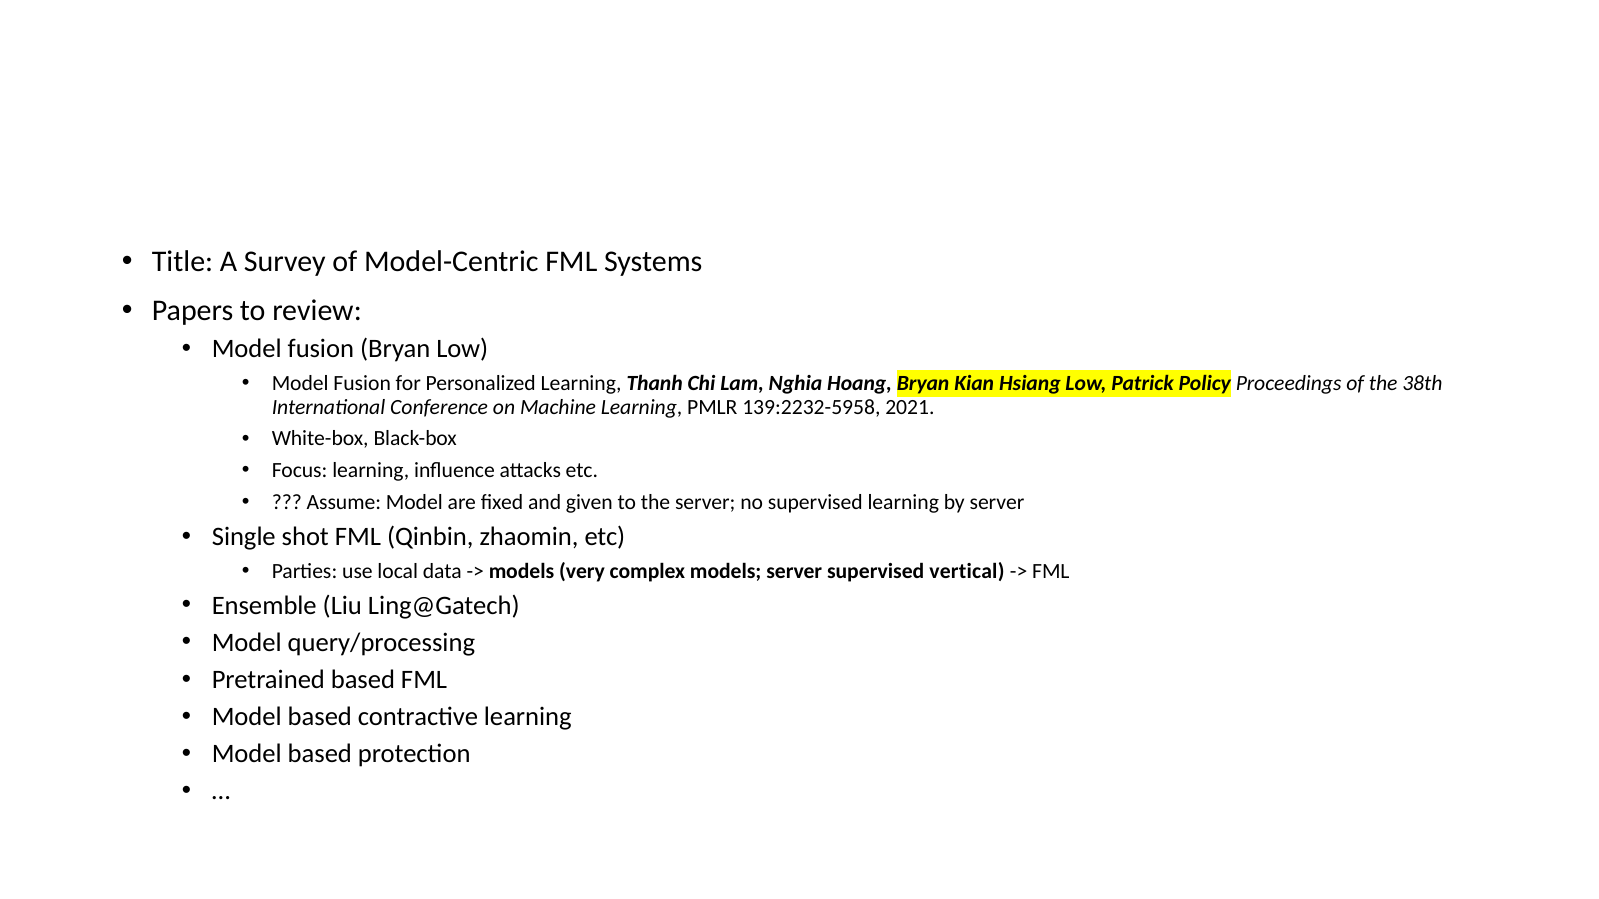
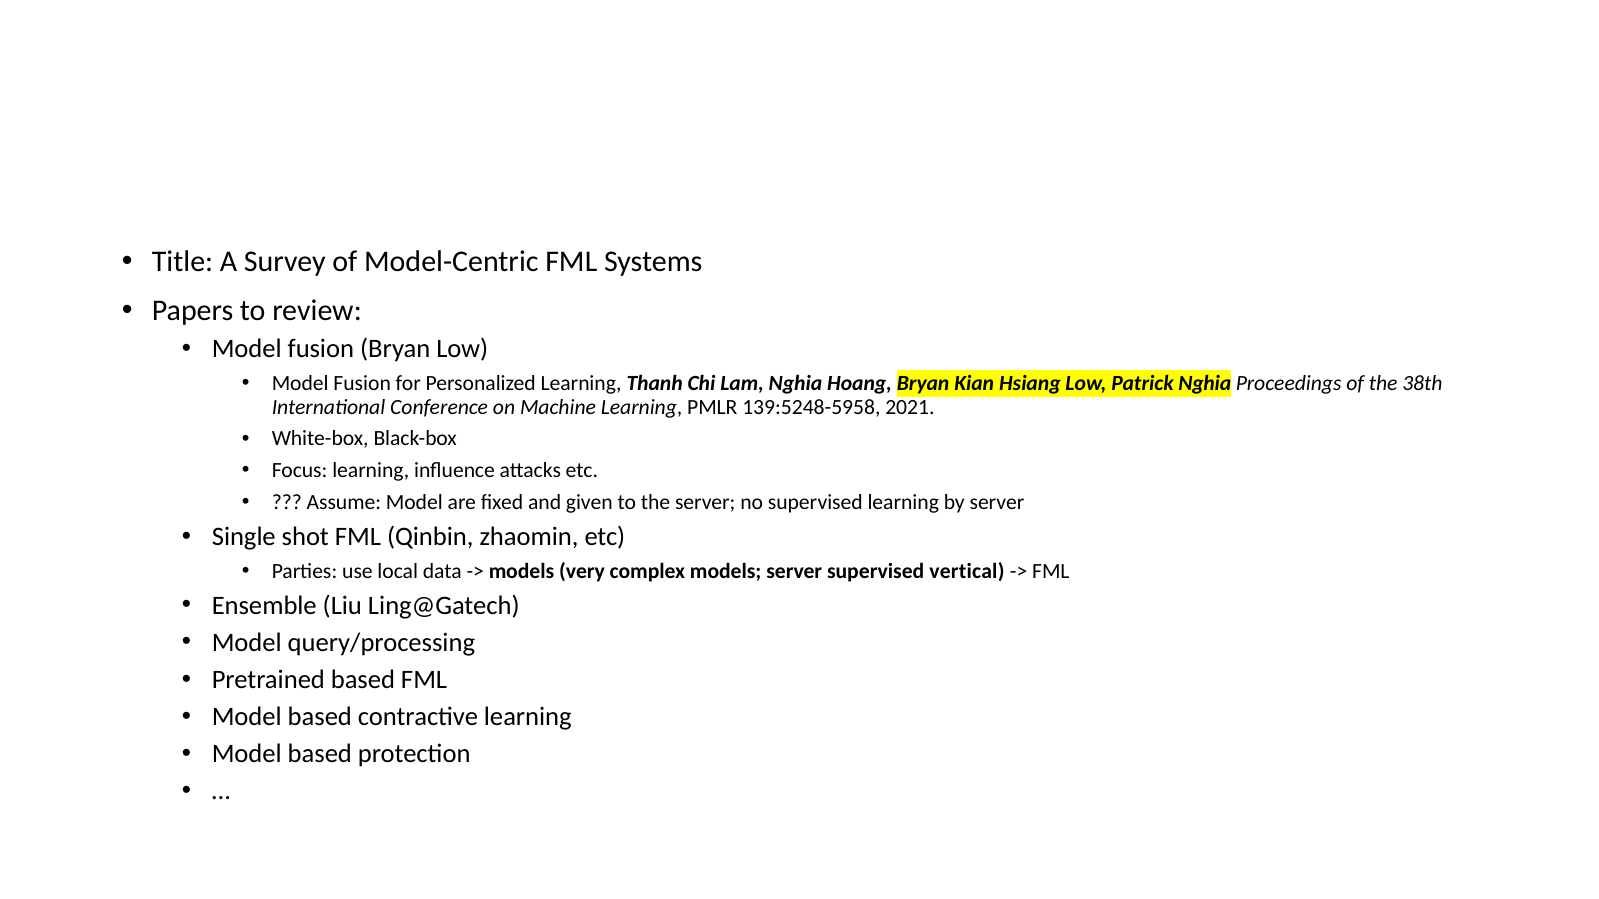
Patrick Policy: Policy -> Nghia
139:2232-5958: 139:2232-5958 -> 139:5248-5958
